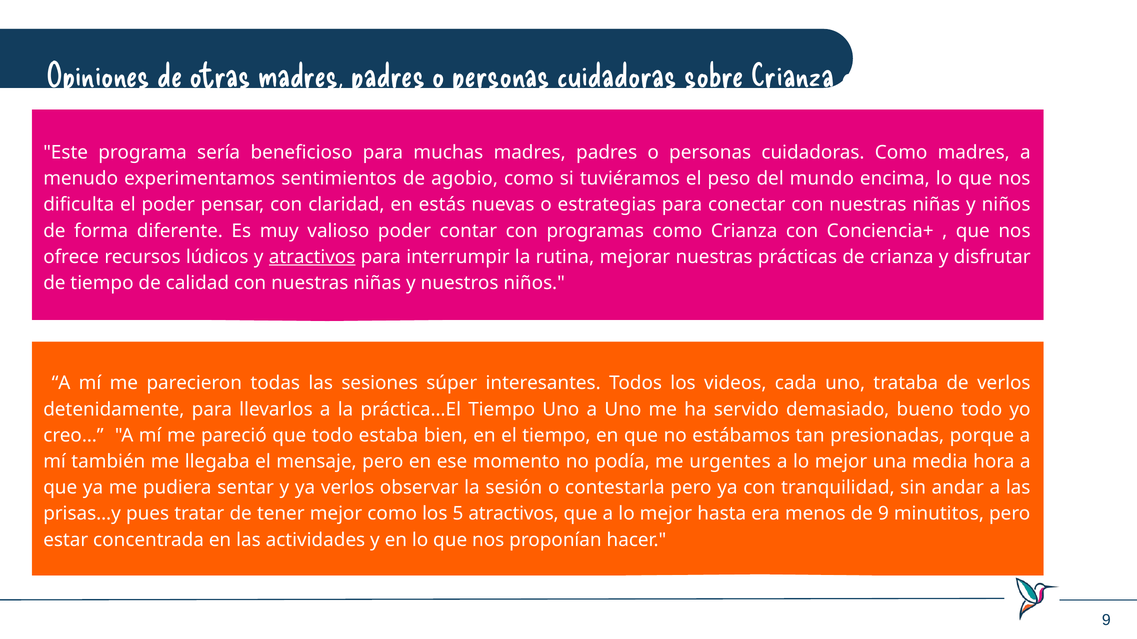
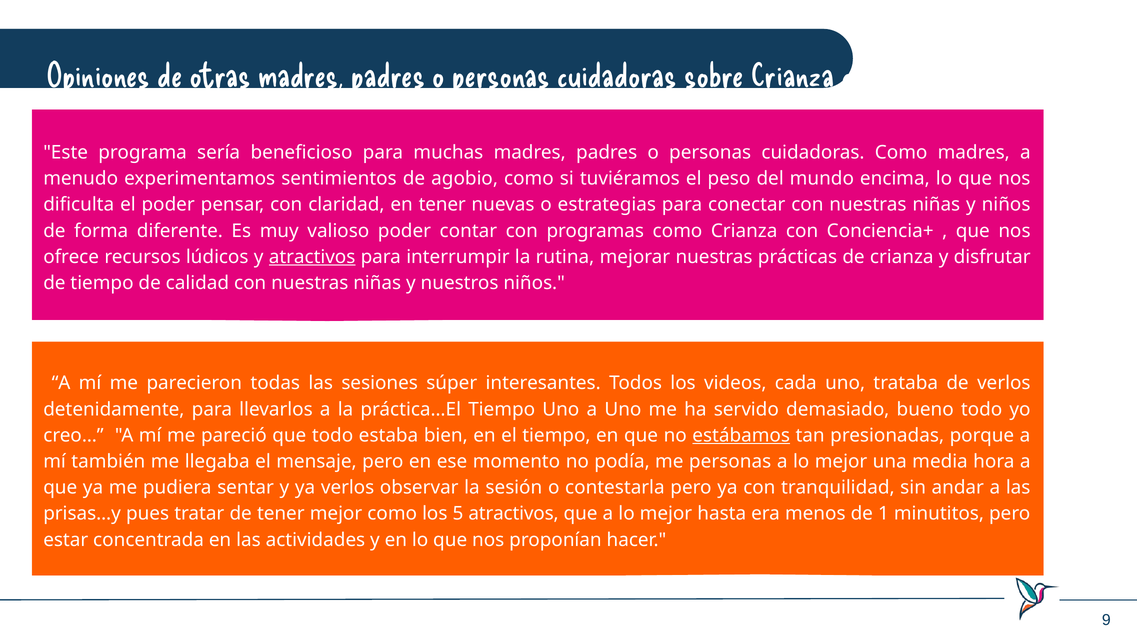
en estás: estás -> tener
estábamos underline: none -> present
me urgentes: urgentes -> personas
de 9: 9 -> 1
